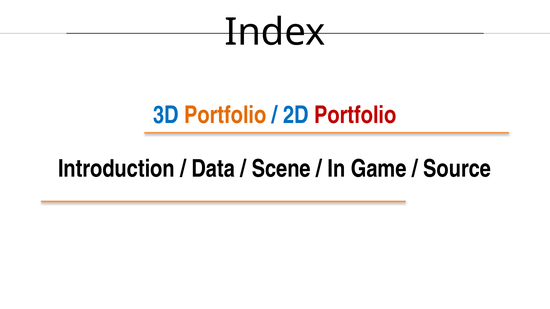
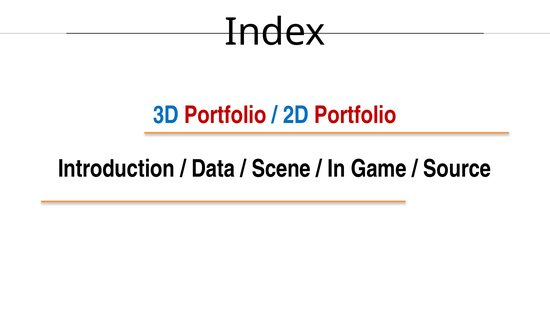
Portfolio at (225, 115) colour: orange -> red
